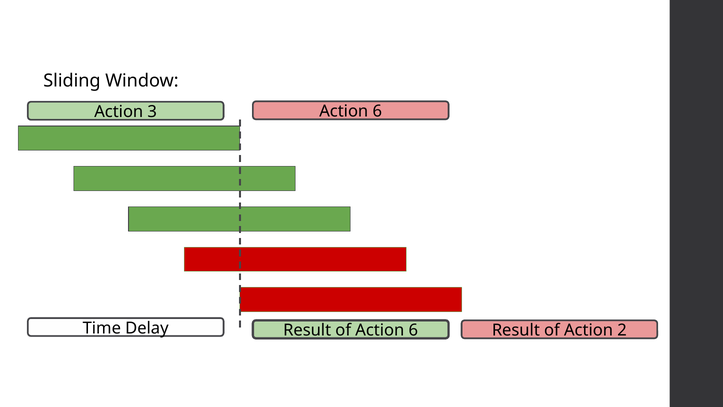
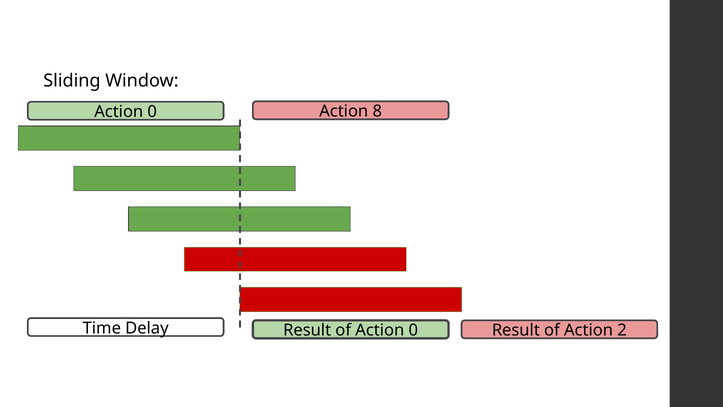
6 at (377, 111): 6 -> 8
3 at (152, 112): 3 -> 0
of Action 6: 6 -> 0
